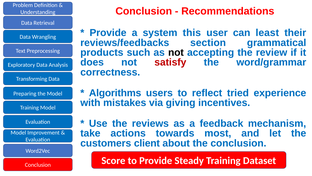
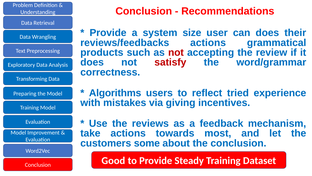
this: this -> size
can least: least -> does
reviews/feedbacks section: section -> actions
not at (176, 52) colour: black -> red
client: client -> some
Score: Score -> Good
